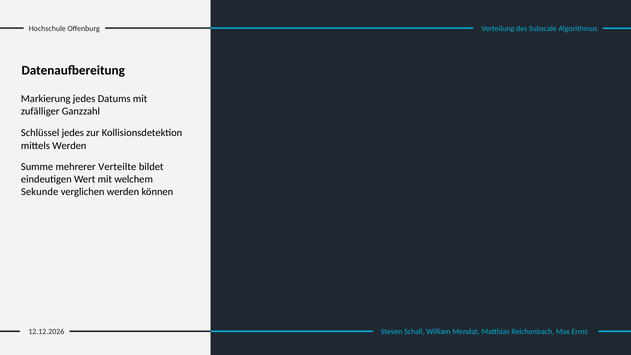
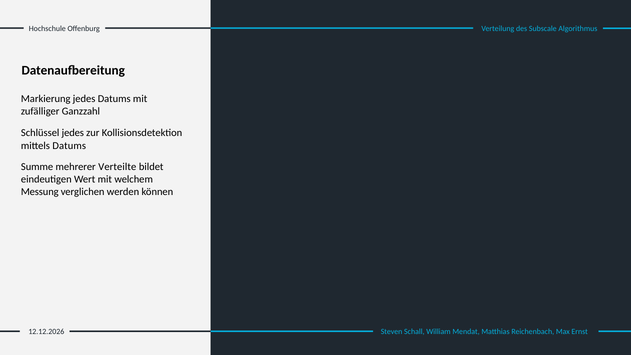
mittels Werden: Werden -> Datums
Sekunde: Sekunde -> Messung
